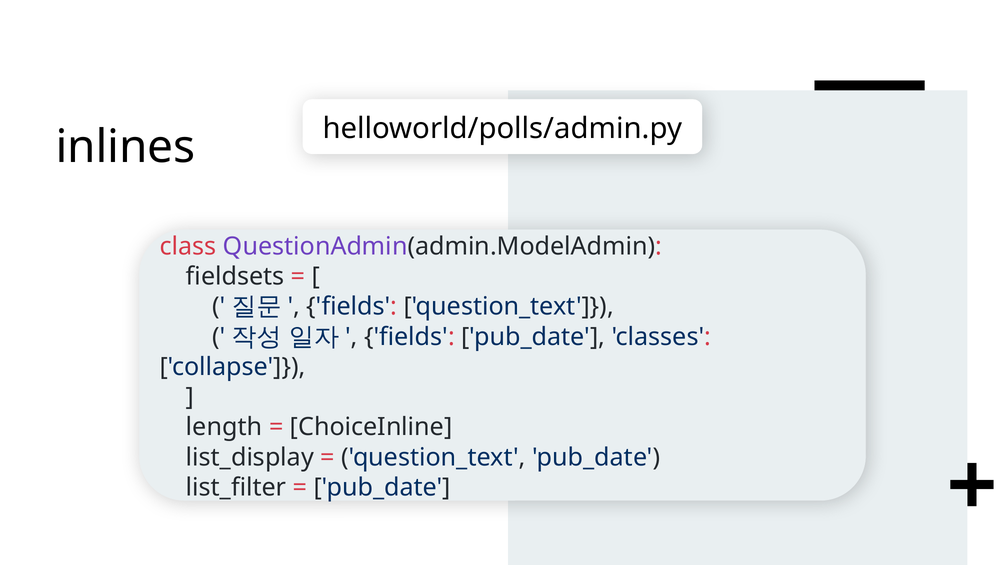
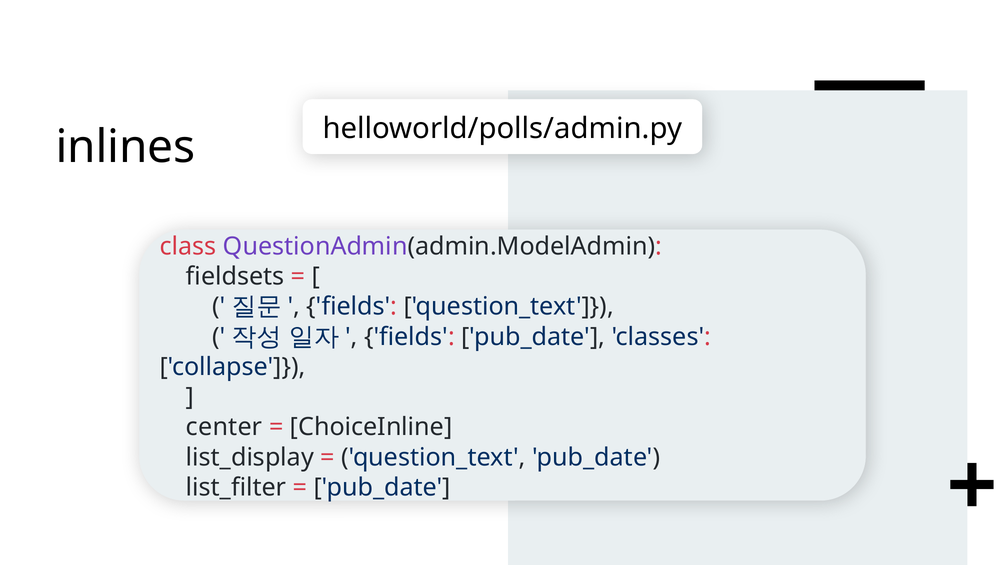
length: length -> center
